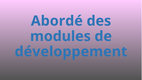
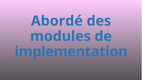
développement: développement -> implementation
